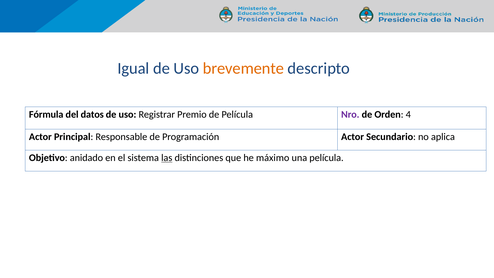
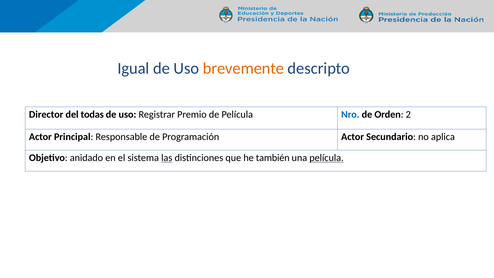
Fórmula: Fórmula -> Director
datos: datos -> todas
Nro colour: purple -> blue
4: 4 -> 2
máximo: máximo -> también
película at (326, 158) underline: none -> present
